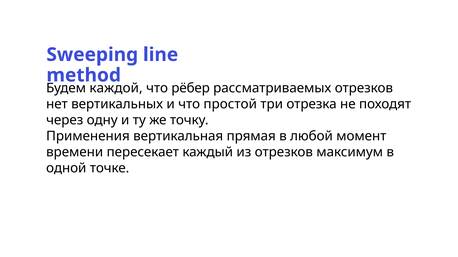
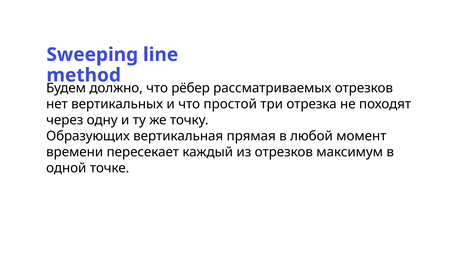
каждой: каждой -> должно
Применения: Применения -> Образующих
